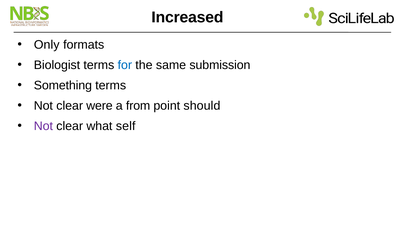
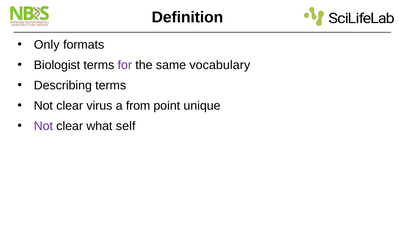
Increased: Increased -> Definition
for colour: blue -> purple
submission: submission -> vocabulary
Something: Something -> Describing
were: were -> virus
should: should -> unique
